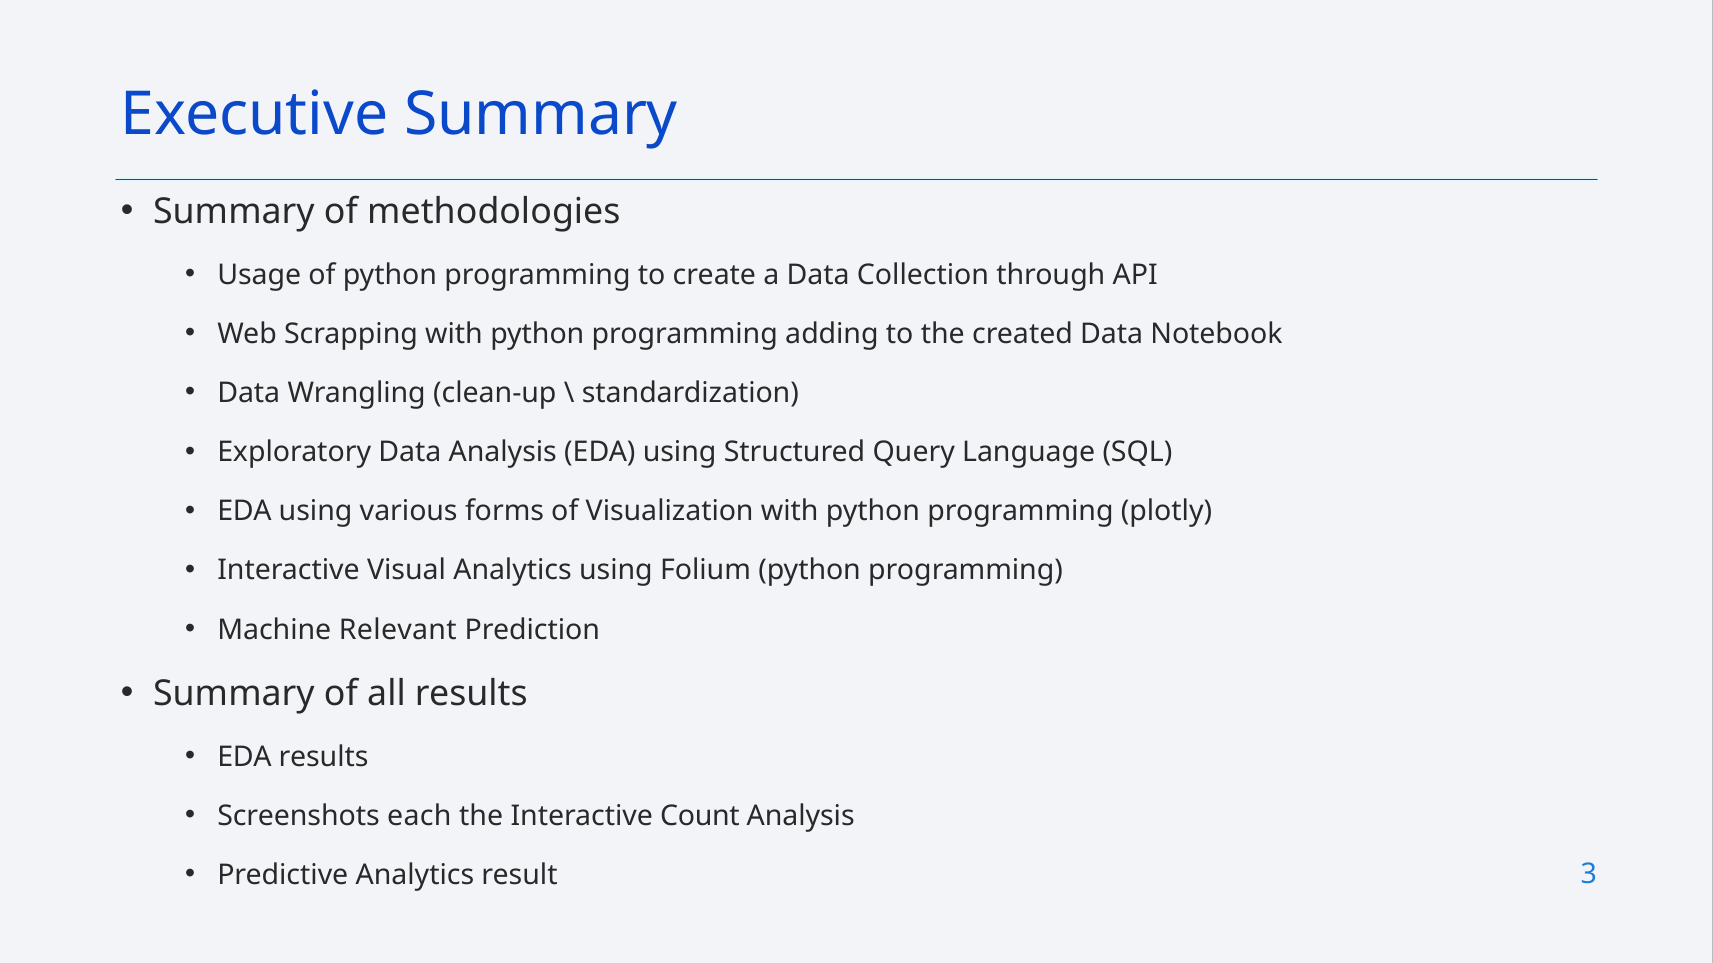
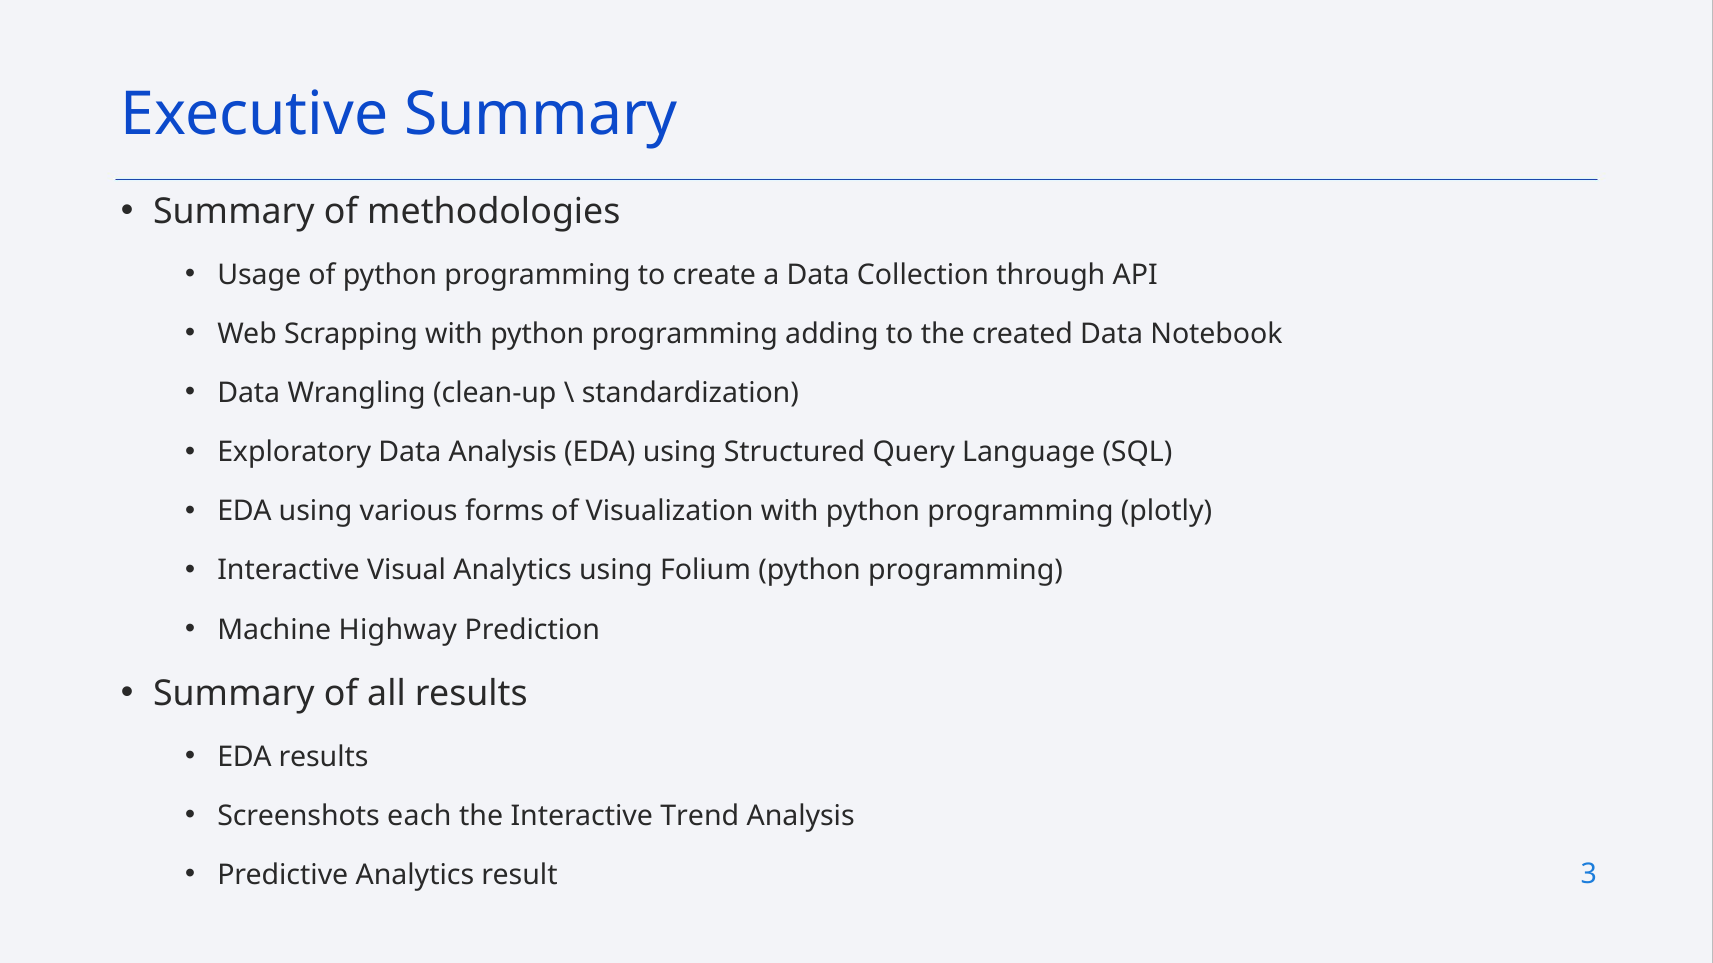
Relevant: Relevant -> Highway
Count: Count -> Trend
